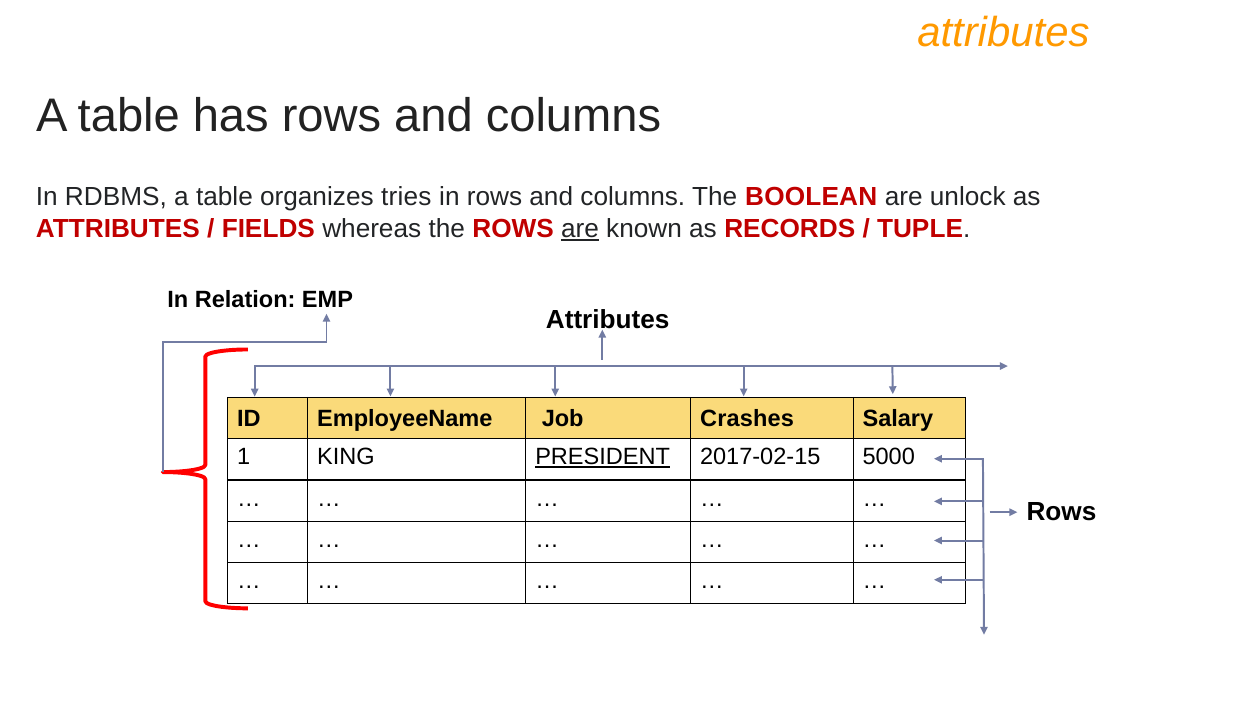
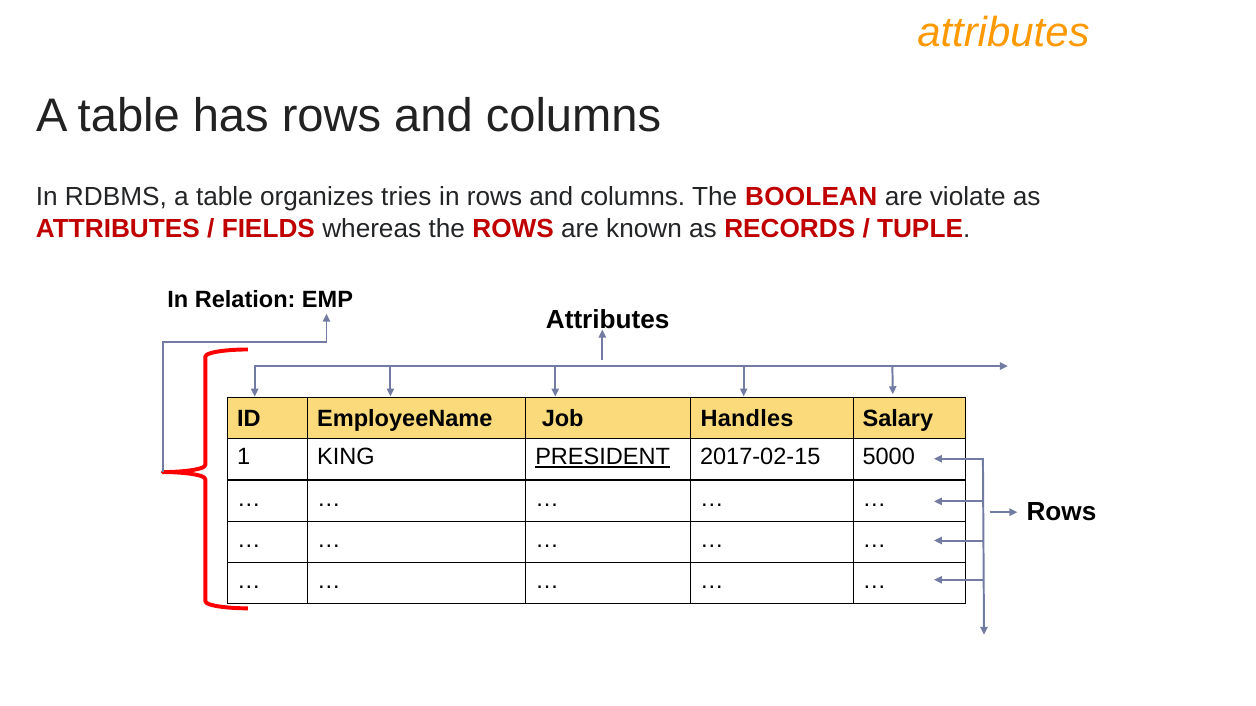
unlock: unlock -> violate
are at (580, 229) underline: present -> none
Crashes: Crashes -> Handles
